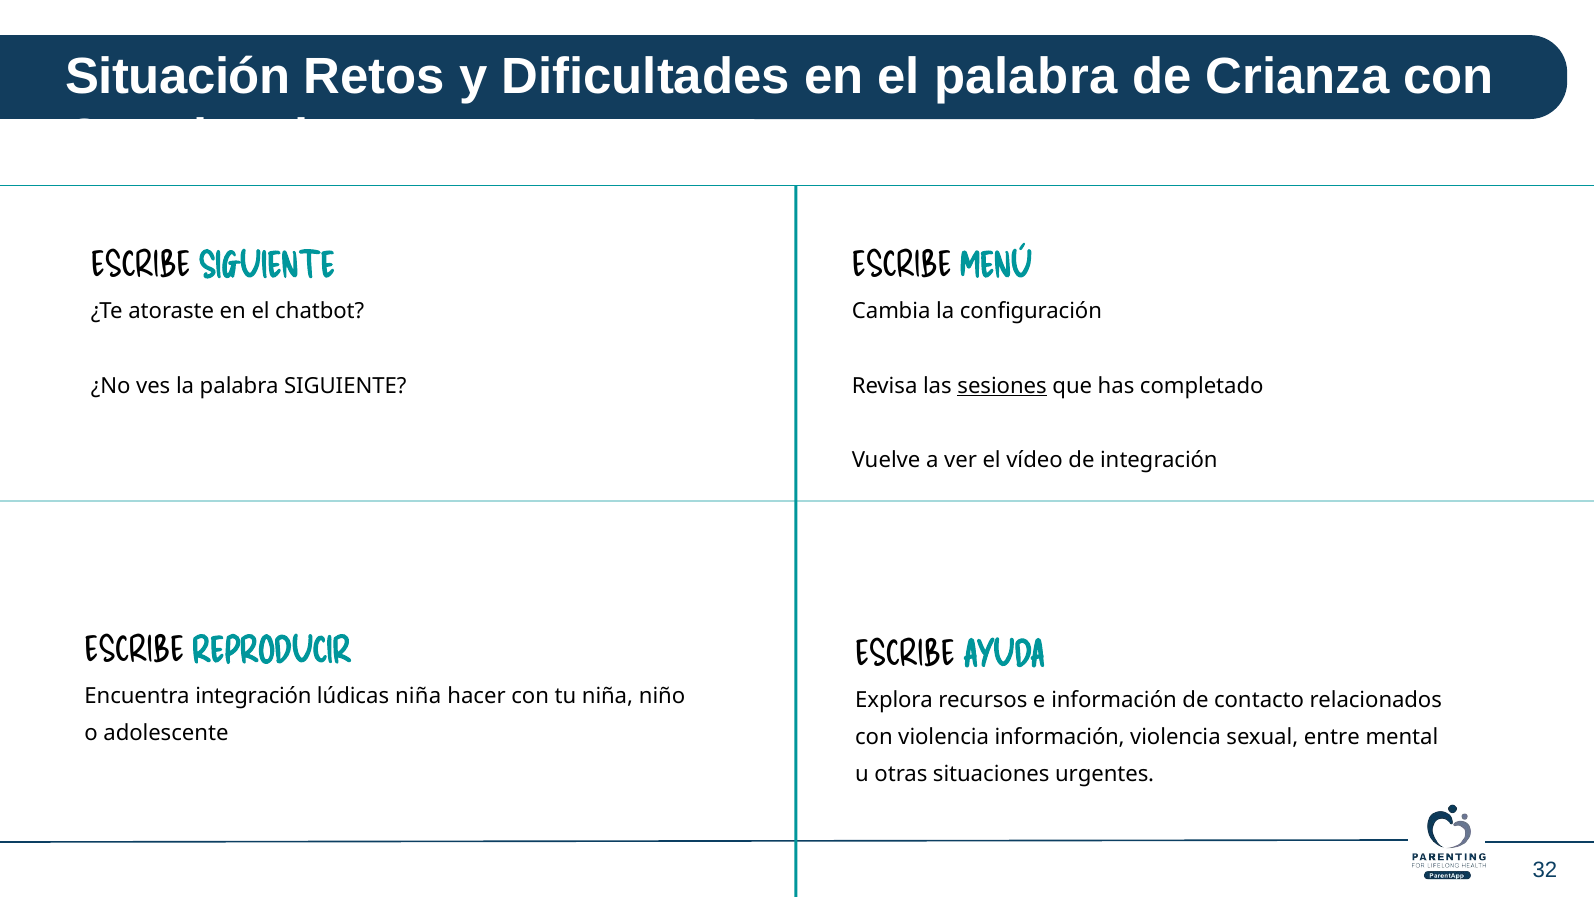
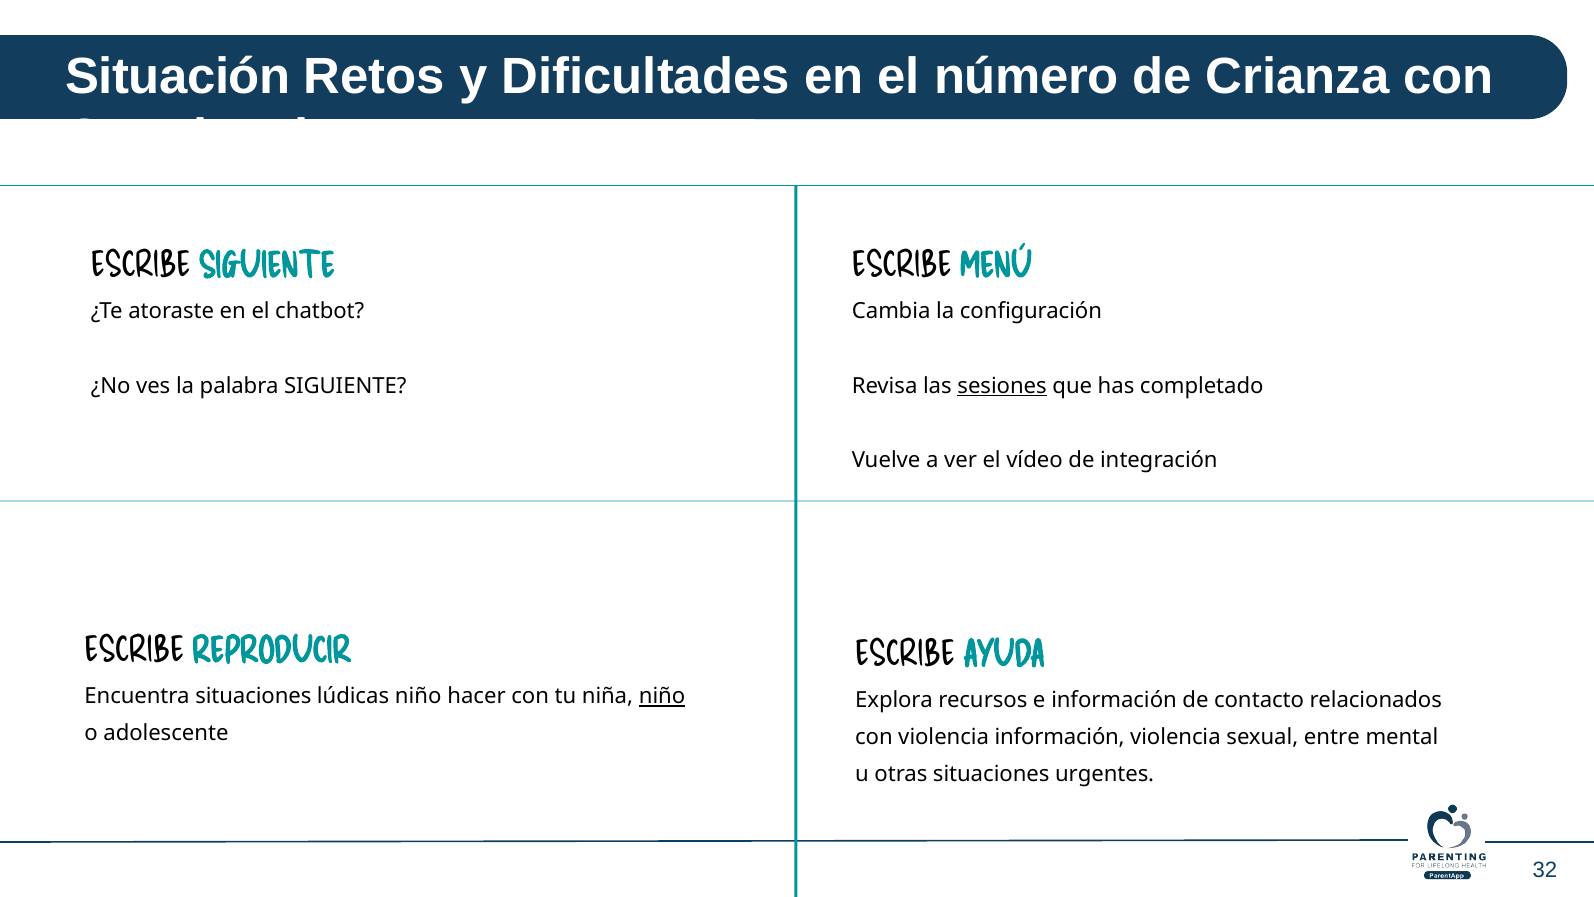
el palabra: palabra -> número
Encuentra integración: integración -> situaciones
lúdicas niña: niña -> niño
niño at (662, 696) underline: none -> present
